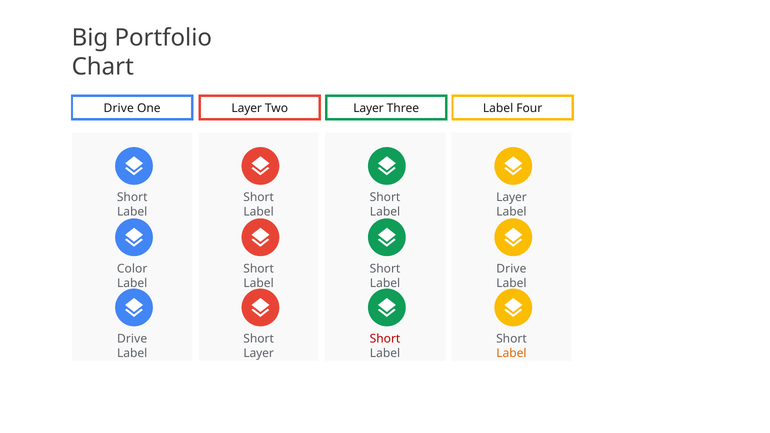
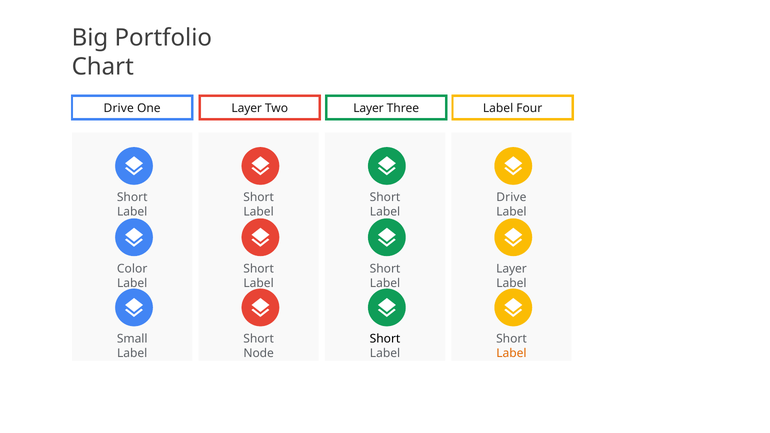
Layer at (511, 197): Layer -> Drive
Drive at (511, 269): Drive -> Layer
Drive at (132, 339): Drive -> Small
Short at (385, 339) colour: red -> black
Layer at (259, 353): Layer -> Node
